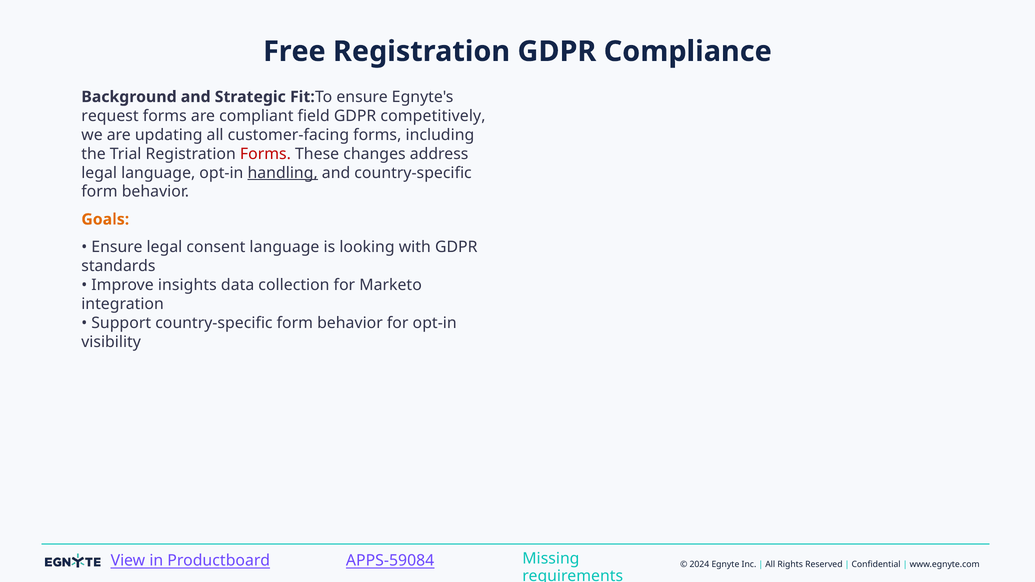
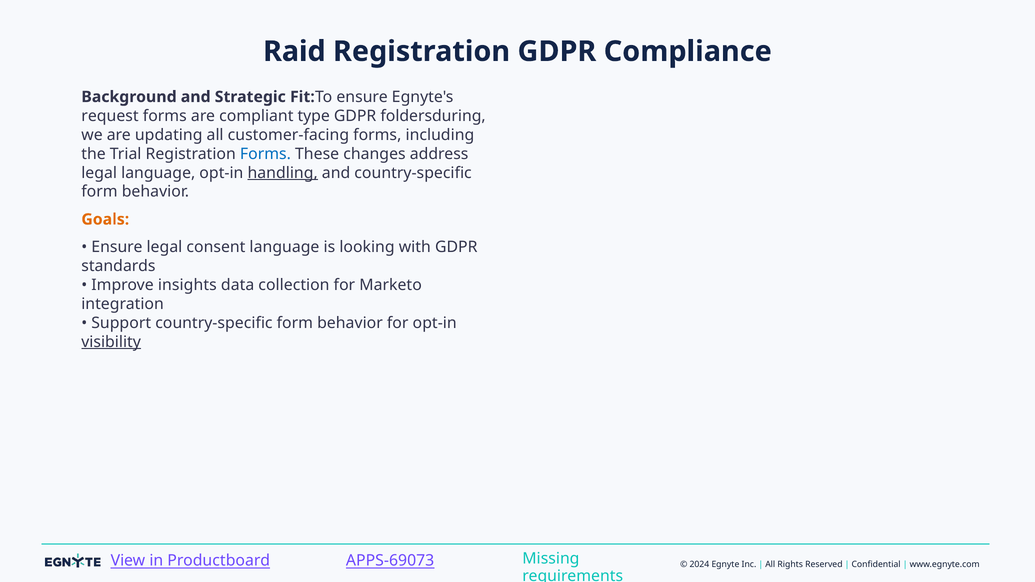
Free: Free -> Raid
field: field -> type
competitively: competitively -> foldersduring
Forms at (265, 154) colour: red -> blue
visibility underline: none -> present
APPS-59084: APPS-59084 -> APPS-69073
